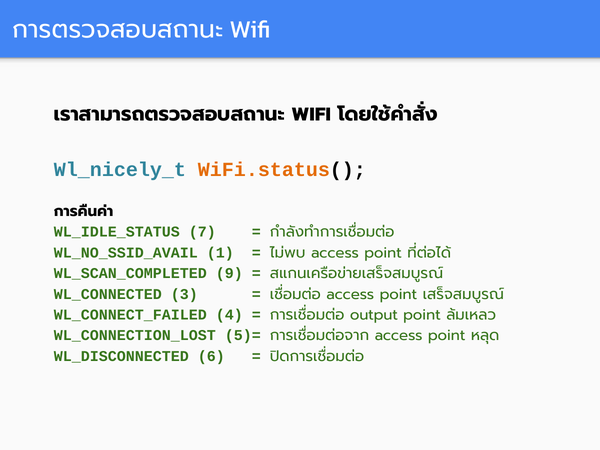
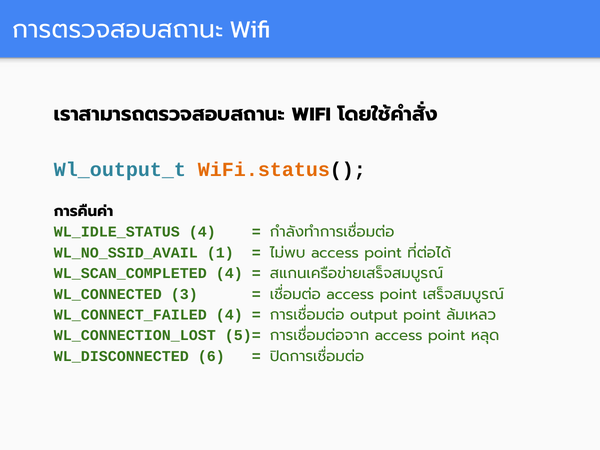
Wl_nicely_t: Wl_nicely_t -> Wl_output_t
WL_IDLE_STATUS 7: 7 -> 4
WL_SCAN_COMPLETED 9: 9 -> 4
